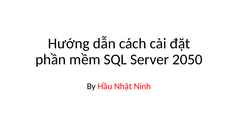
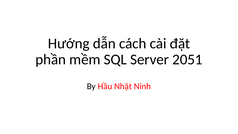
2050: 2050 -> 2051
